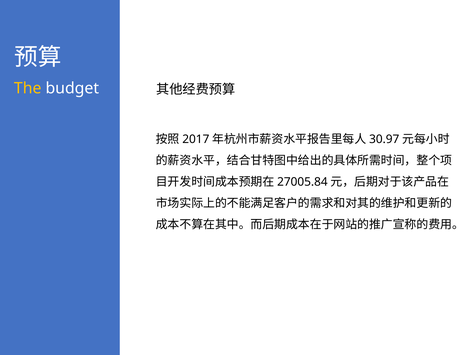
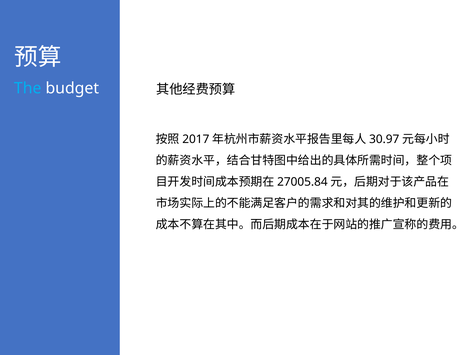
The colour: yellow -> light blue
